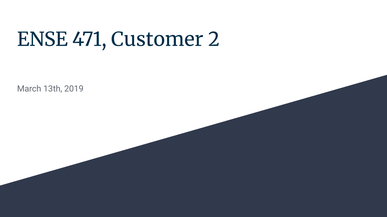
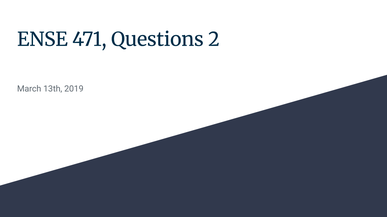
Customer: Customer -> Questions
